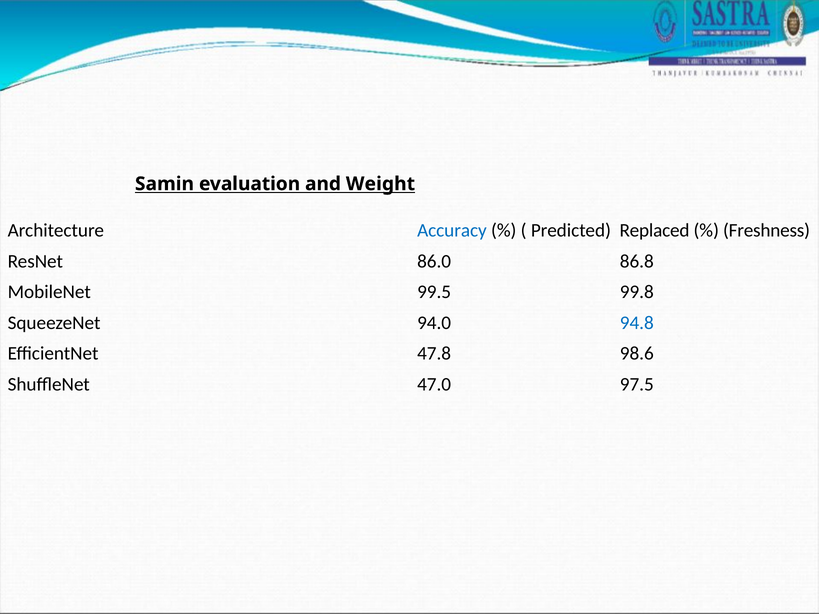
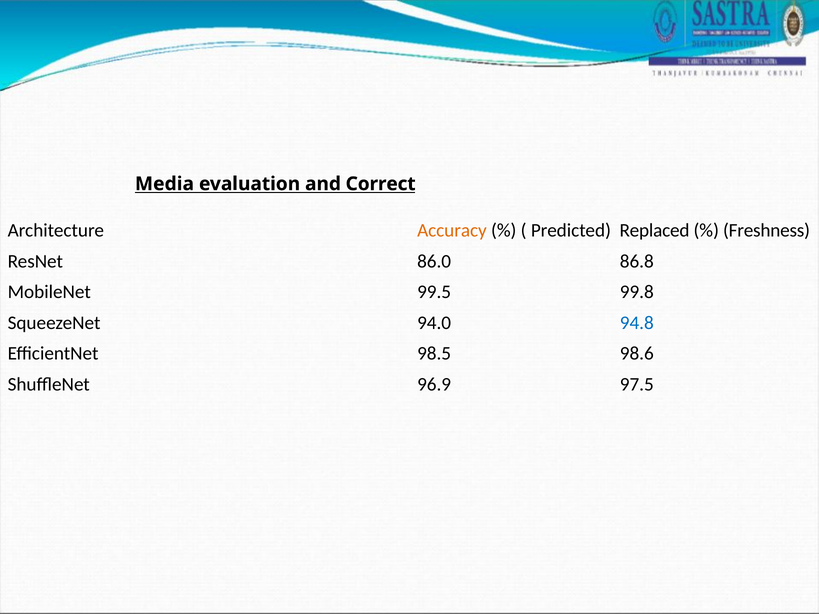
Samin: Samin -> Media
Weight: Weight -> Correct
Accuracy colour: blue -> orange
47.8: 47.8 -> 98.5
47.0: 47.0 -> 96.9
